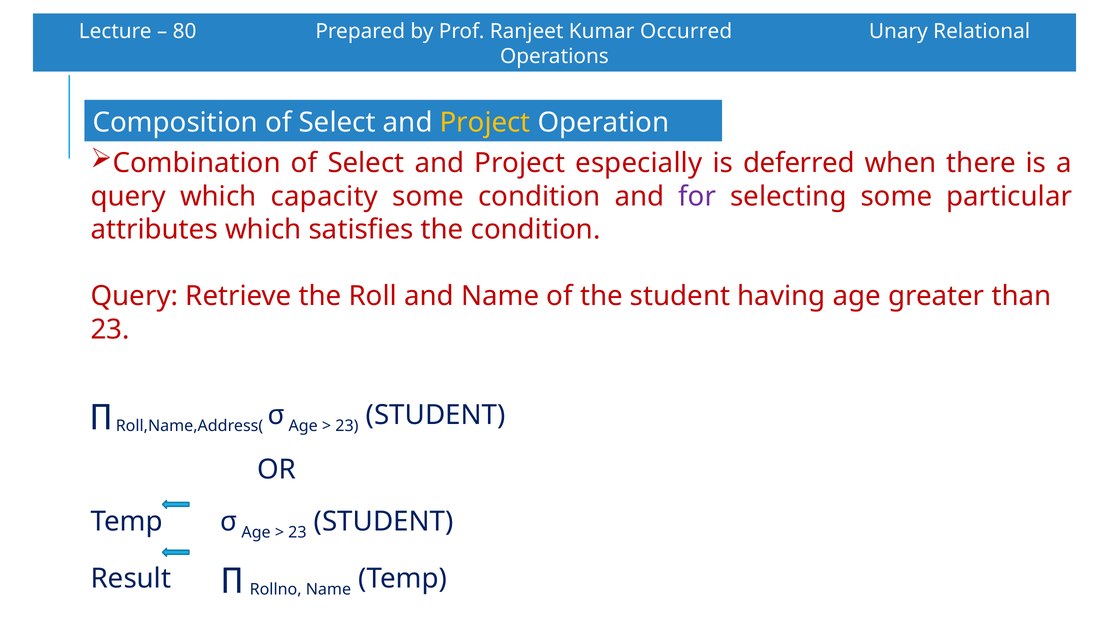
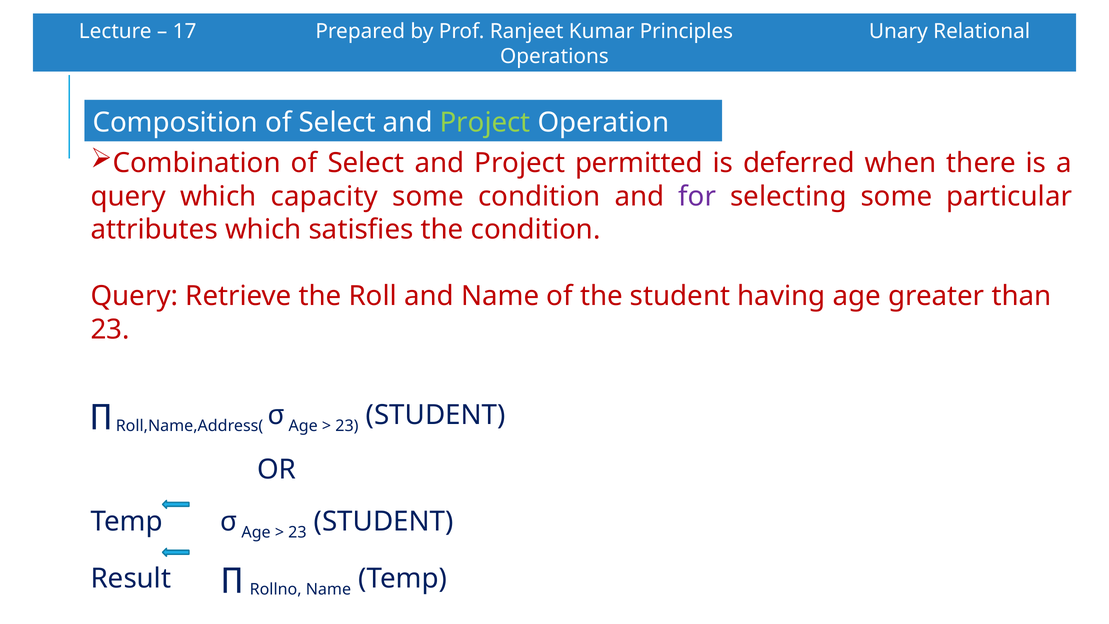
80: 80 -> 17
Occurred: Occurred -> Principles
Project at (485, 123) colour: yellow -> light green
especially: especially -> permitted
